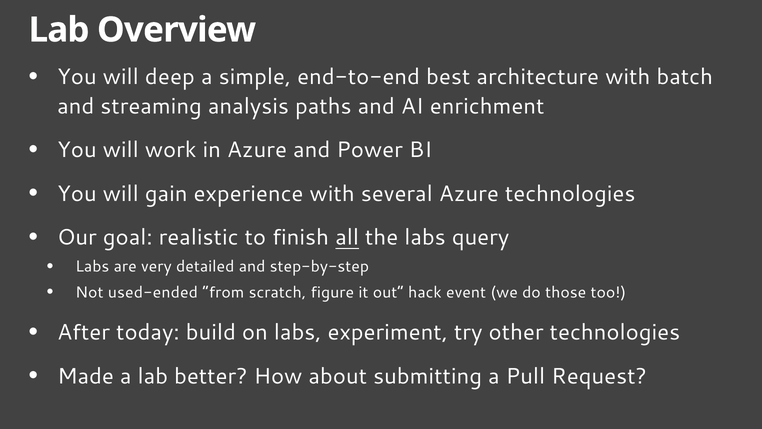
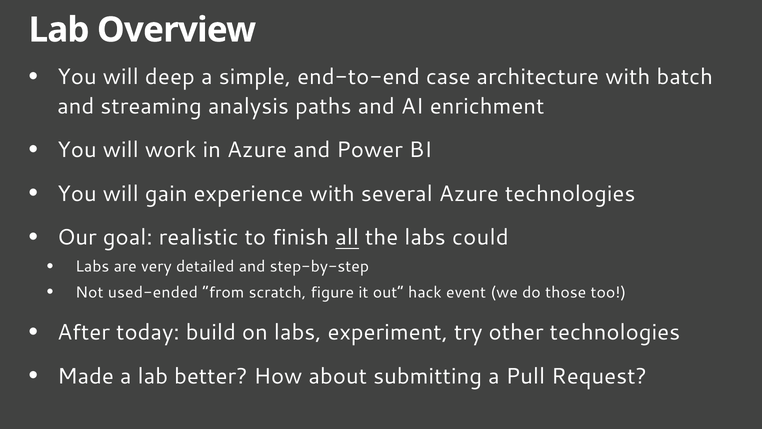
best: best -> case
query: query -> could
